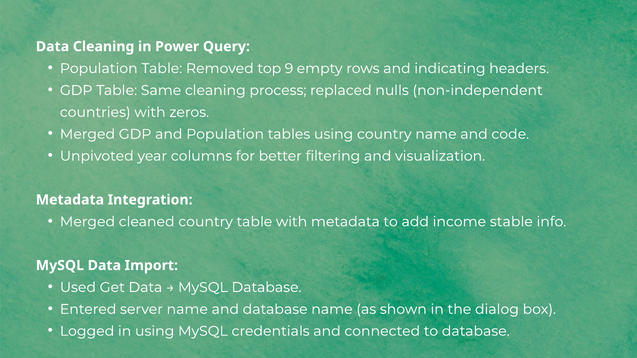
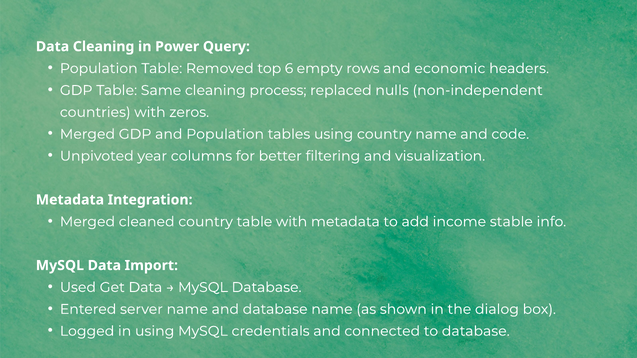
9: 9 -> 6
indicating: indicating -> economic
